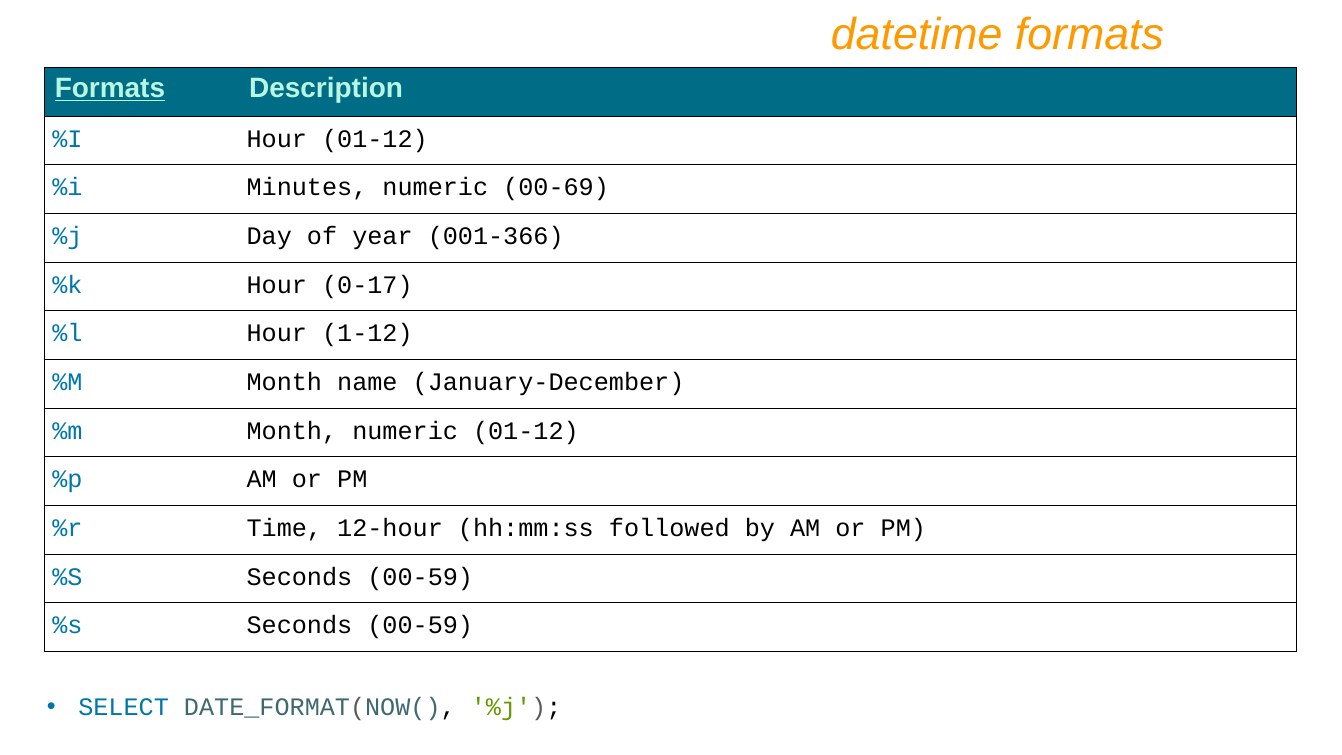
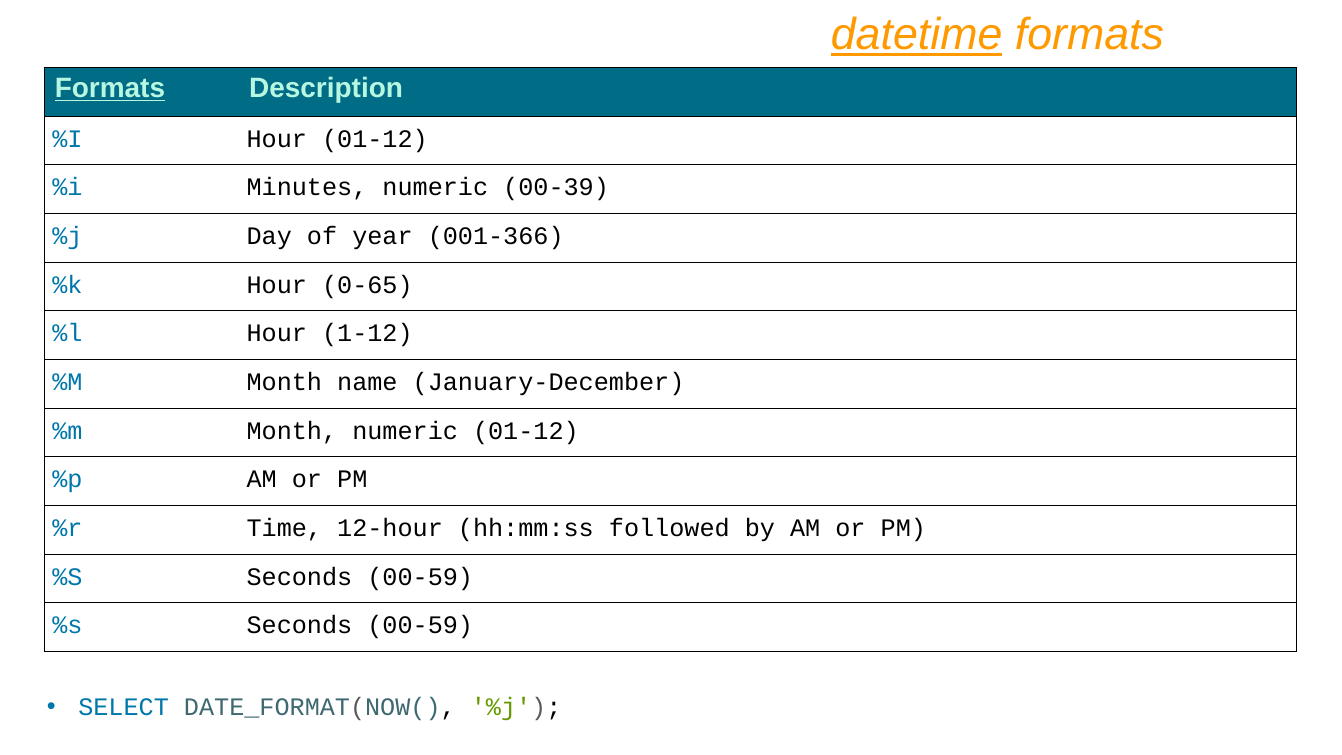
datetime underline: none -> present
00-69: 00-69 -> 00-39
0-17: 0-17 -> 0-65
